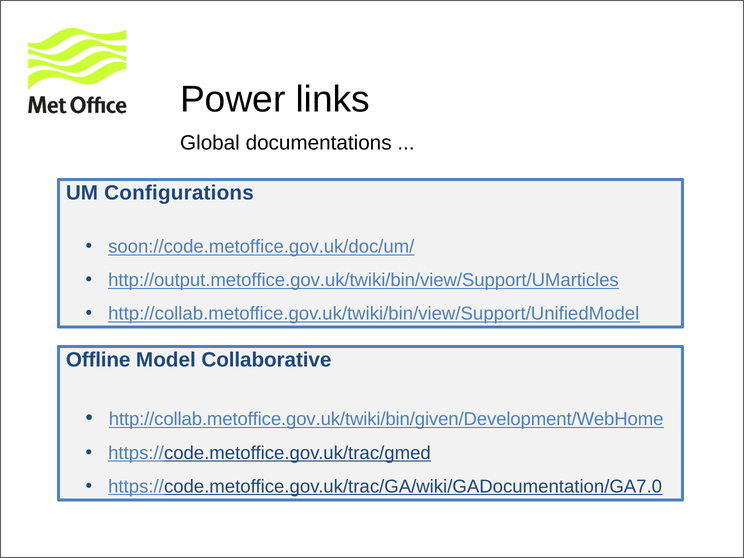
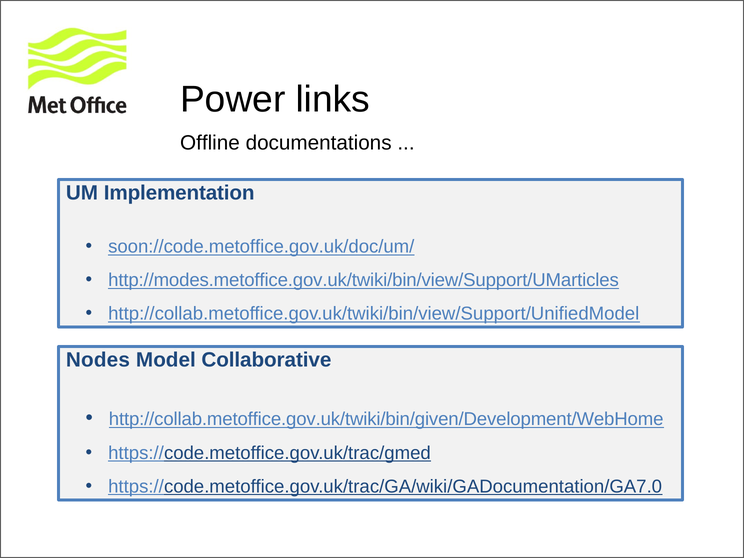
Global: Global -> Offline
Configurations: Configurations -> Implementation
http://output.metoffice.gov.uk/twiki/bin/view/Support/UMarticles: http://output.metoffice.gov.uk/twiki/bin/view/Support/UMarticles -> http://modes.metoffice.gov.uk/twiki/bin/view/Support/UMarticles
Offline: Offline -> Nodes
